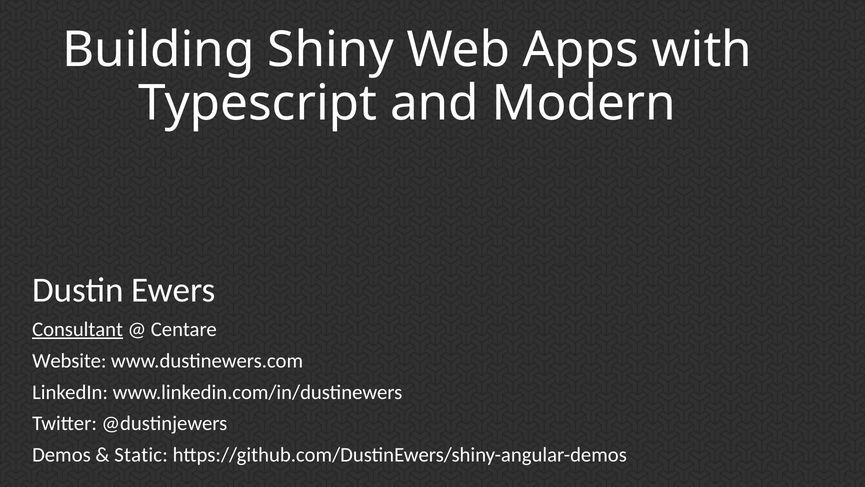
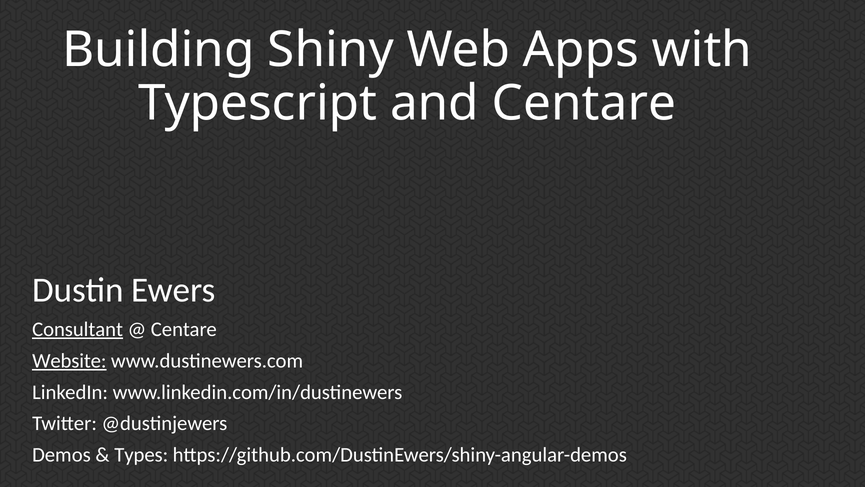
and Modern: Modern -> Centare
Website underline: none -> present
Static: Static -> Types
